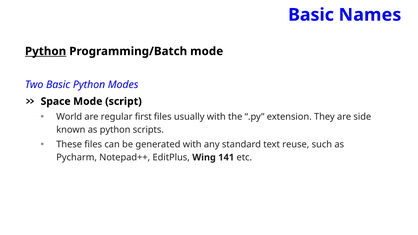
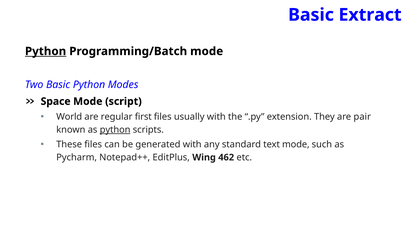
Names: Names -> Extract
side: side -> pair
python at (115, 130) underline: none -> present
text reuse: reuse -> mode
141: 141 -> 462
